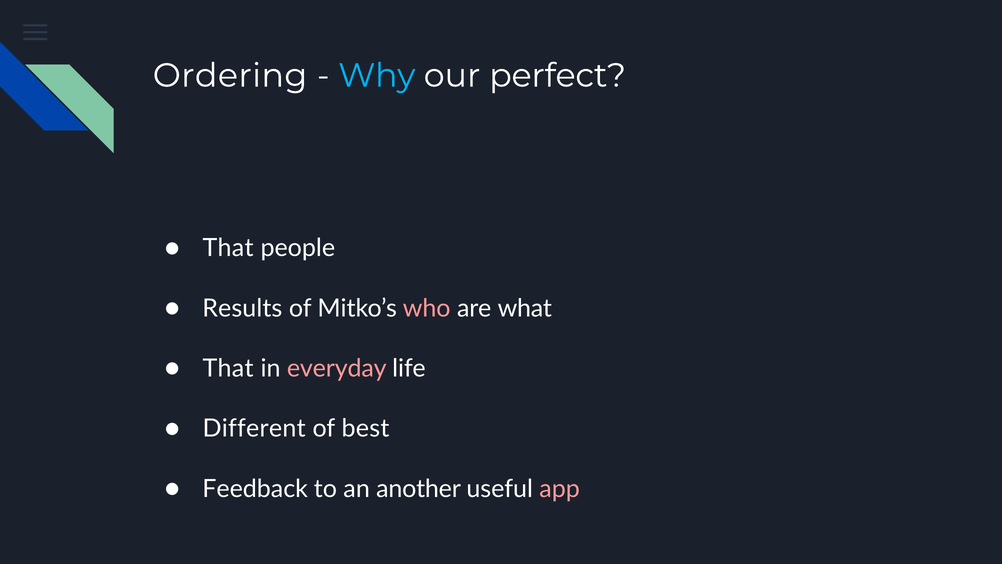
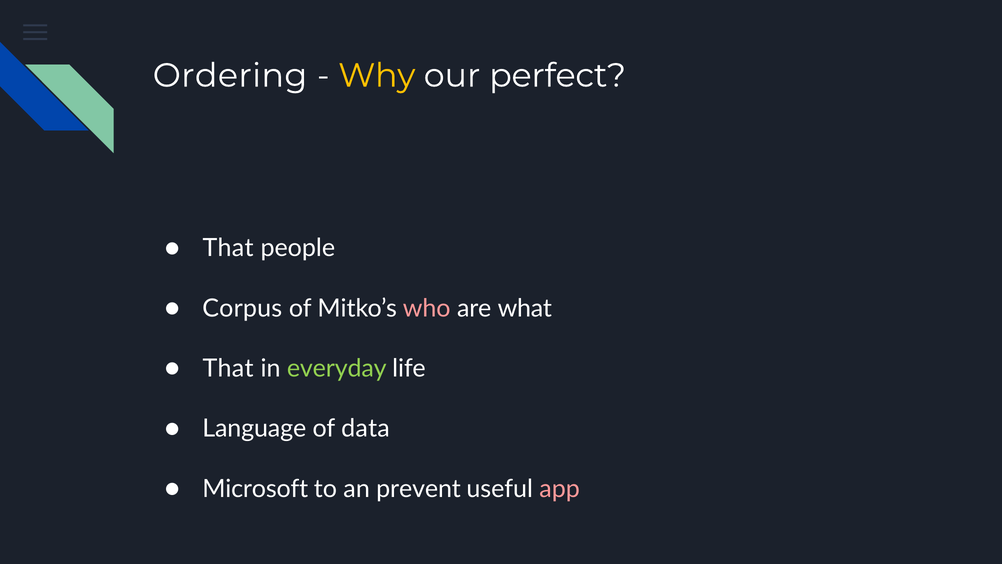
Why colour: light blue -> yellow
Results: Results -> Corpus
everyday colour: pink -> light green
Different: Different -> Language
best: best -> data
Feedback: Feedback -> Microsoft
another: another -> prevent
